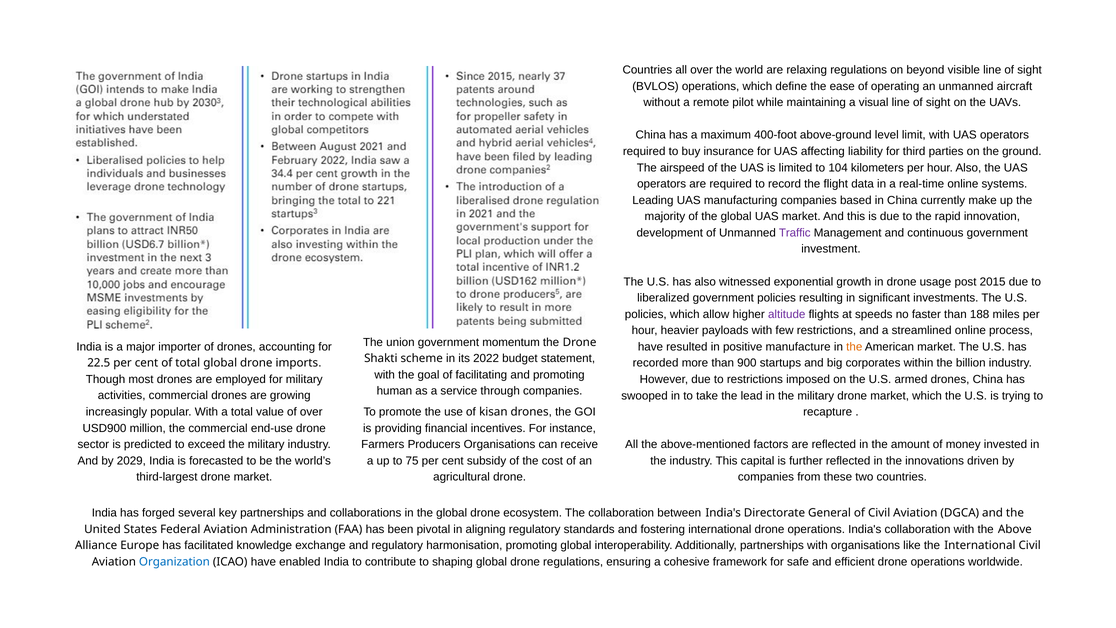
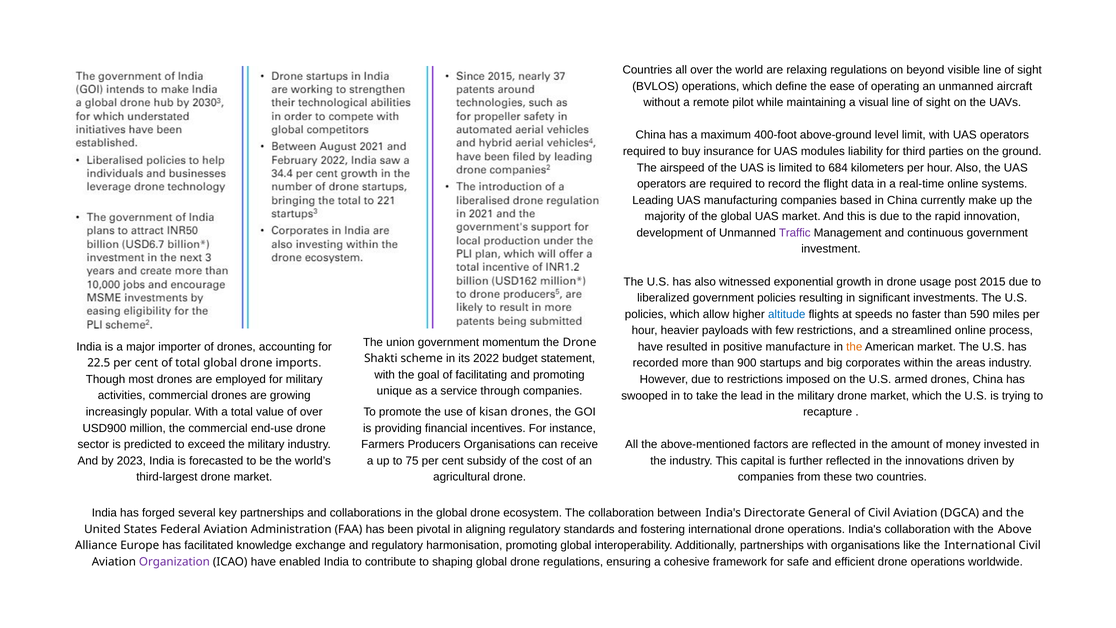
affecting: affecting -> modules
104: 104 -> 684
altitude colour: purple -> blue
188: 188 -> 590
billion: billion -> areas
human: human -> unique
2029: 2029 -> 2023
Organization colour: blue -> purple
